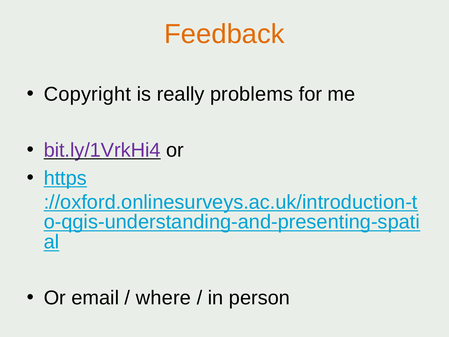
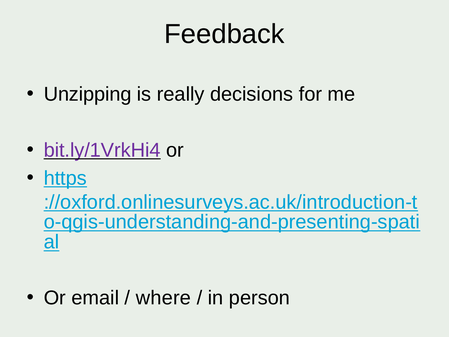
Feedback colour: orange -> black
Copyright: Copyright -> Unzipping
problems: problems -> decisions
